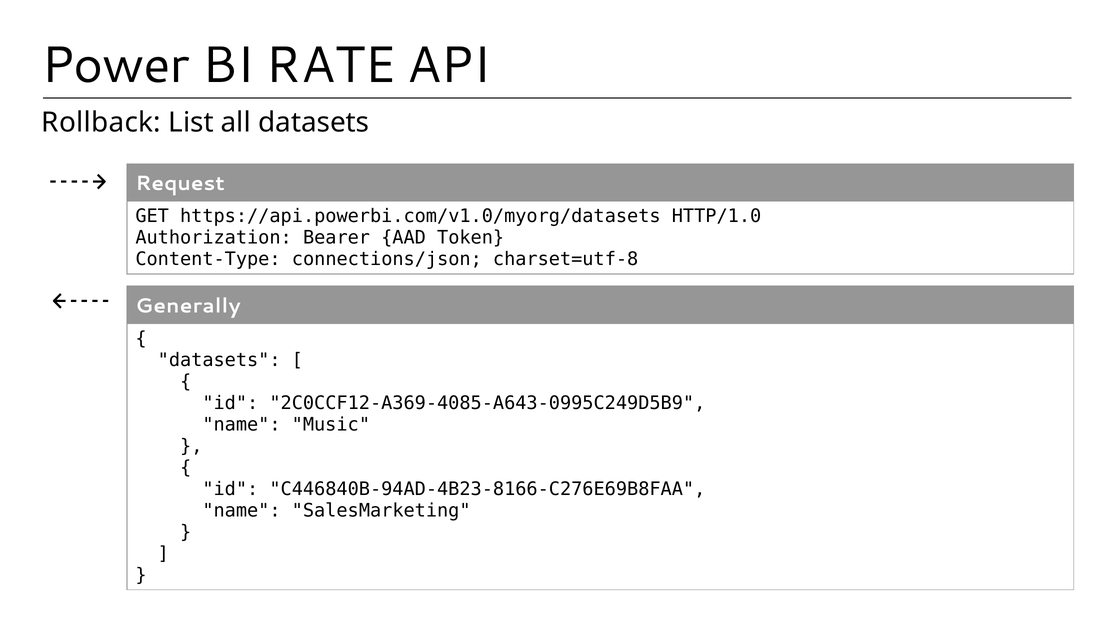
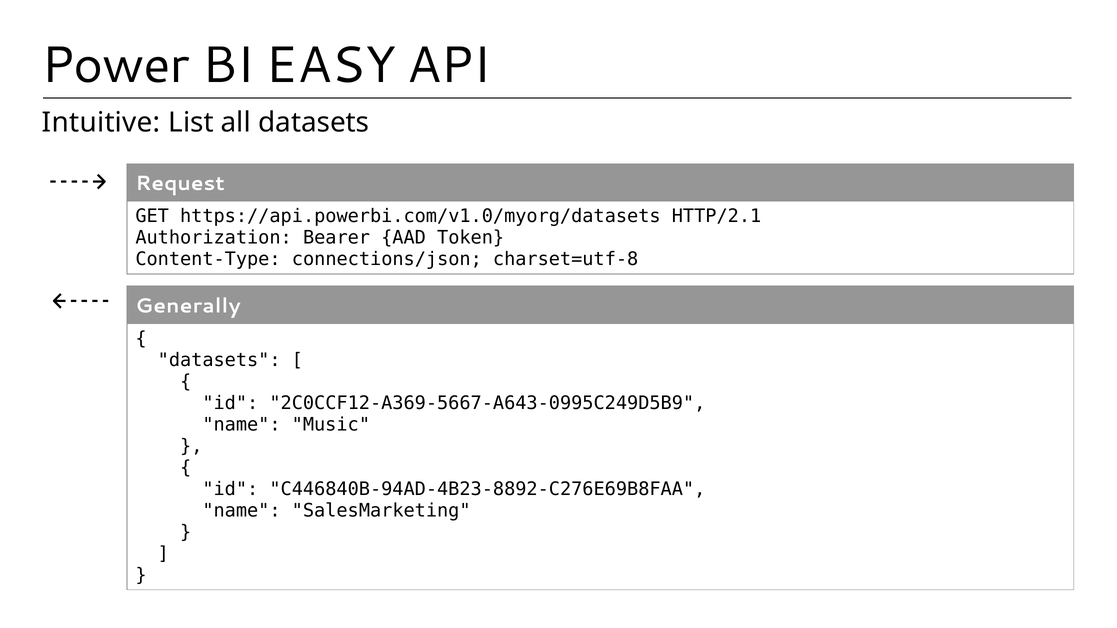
RATE: RATE -> EASY
Rollback: Rollback -> Intuitive
HTTP/1.0: HTTP/1.0 -> HTTP/2.1
2C0CCF12-A369-4085-A643-0995C249D5B9: 2C0CCF12-A369-4085-A643-0995C249D5B9 -> 2C0CCF12-A369-5667-A643-0995C249D5B9
C446840B-94AD-4B23-8166-C276E69B8FAA: C446840B-94AD-4B23-8166-C276E69B8FAA -> C446840B-94AD-4B23-8892-C276E69B8FAA
